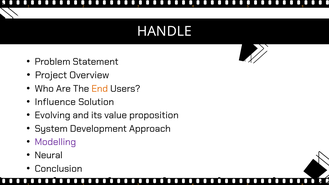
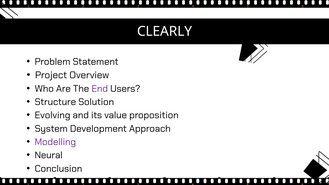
HANDLE: HANDLE -> CLEARLY
End colour: orange -> purple
Influence: Influence -> Structure
